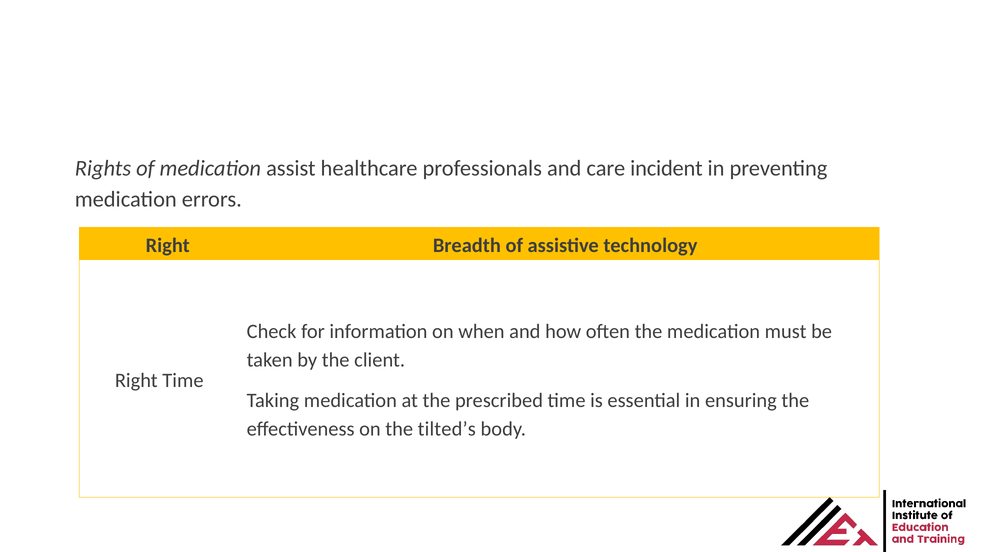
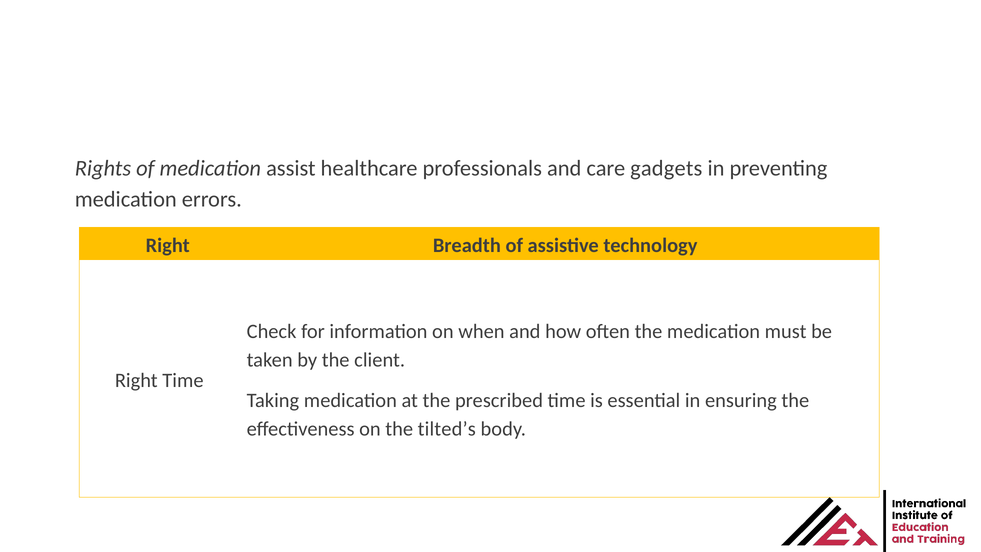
incident: incident -> gadgets
